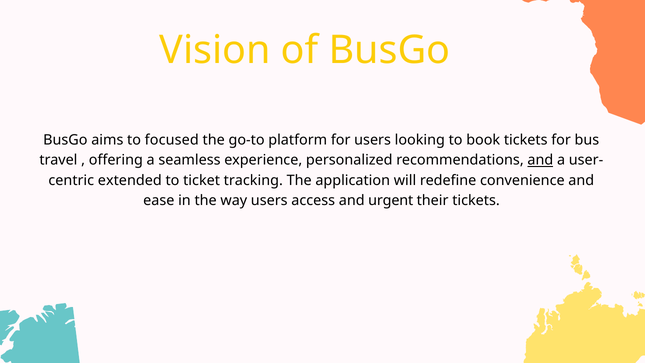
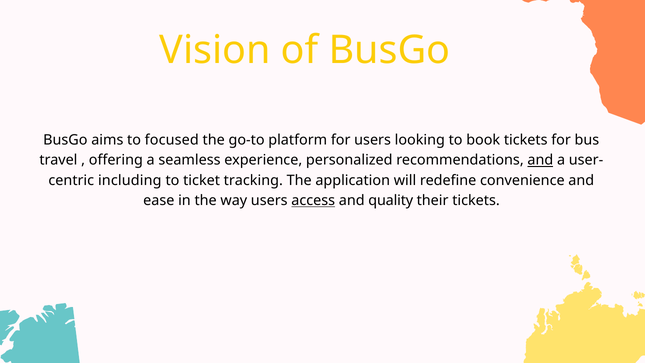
extended: extended -> including
access underline: none -> present
urgent: urgent -> quality
